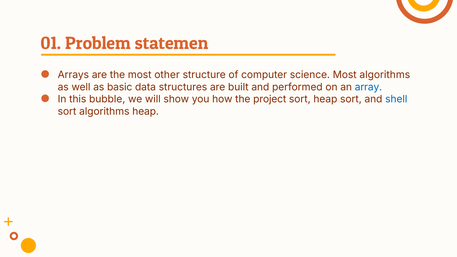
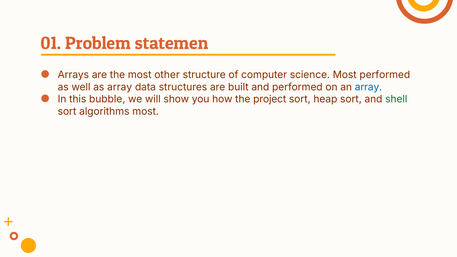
Most algorithms: algorithms -> performed
as basic: basic -> array
shell colour: blue -> green
algorithms heap: heap -> most
